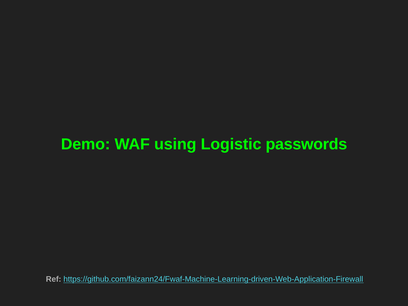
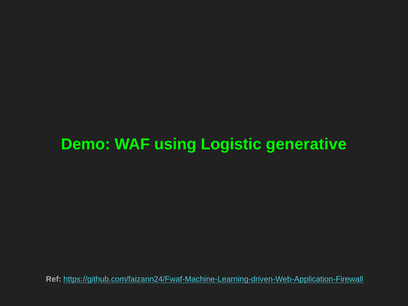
passwords: passwords -> generative
